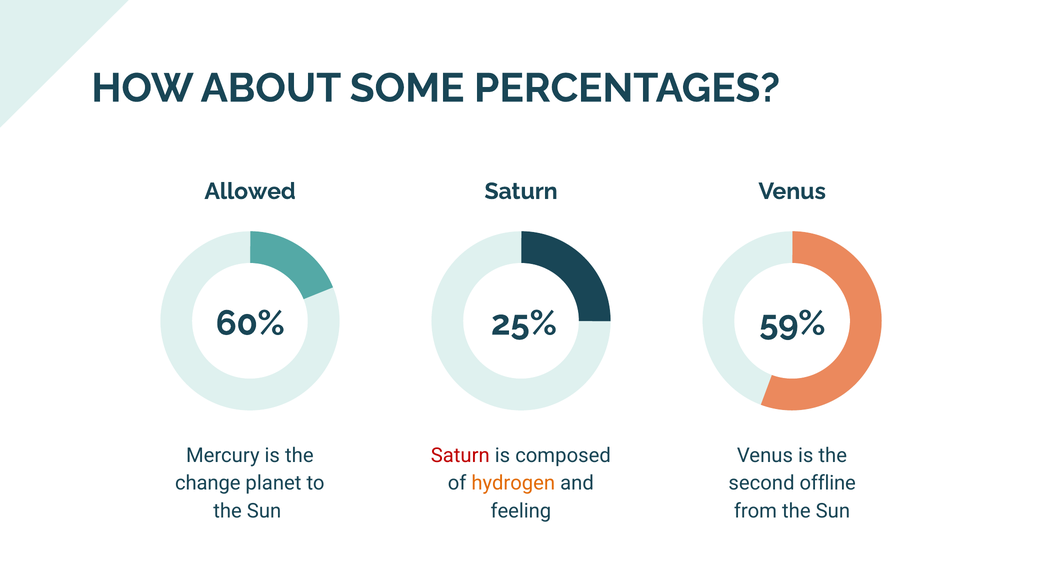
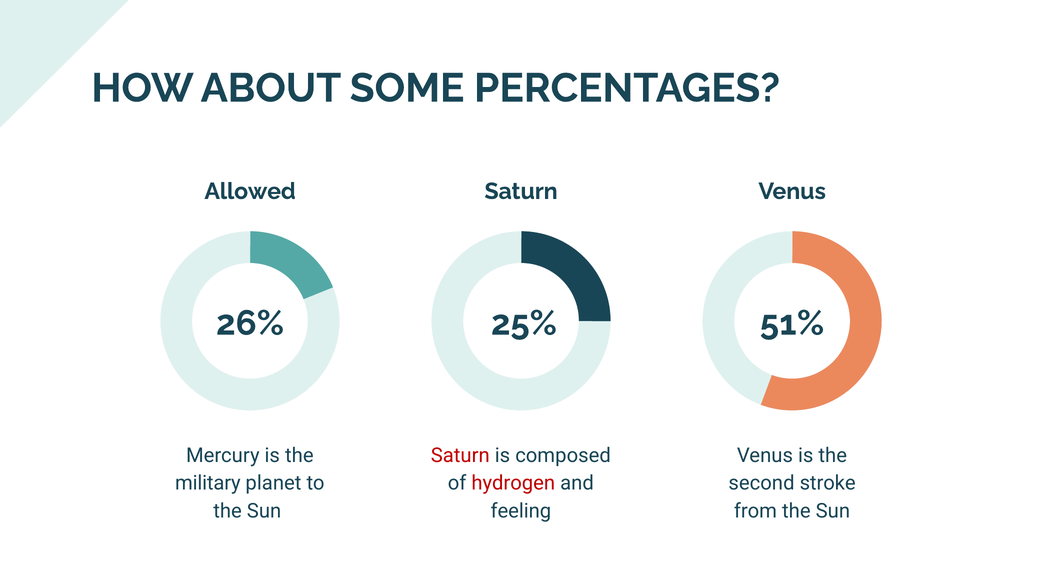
60%: 60% -> 26%
59%: 59% -> 51%
change: change -> military
hydrogen colour: orange -> red
offline: offline -> stroke
